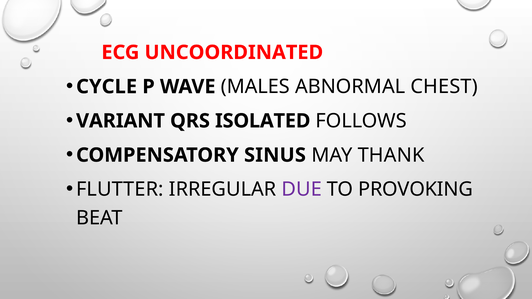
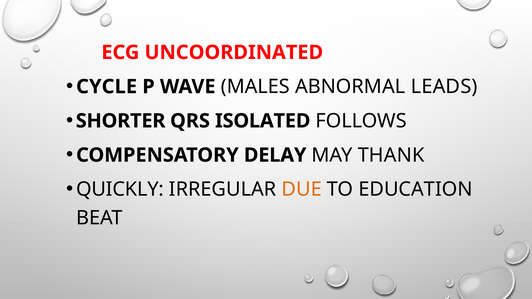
CHEST: CHEST -> LEADS
VARIANT: VARIANT -> SHORTER
SINUS: SINUS -> DELAY
FLUTTER: FLUTTER -> QUICKLY
DUE colour: purple -> orange
PROVOKING: PROVOKING -> EDUCATION
